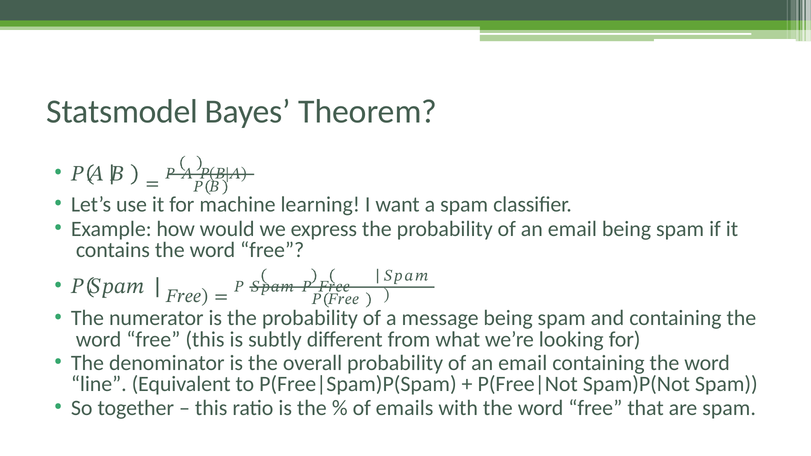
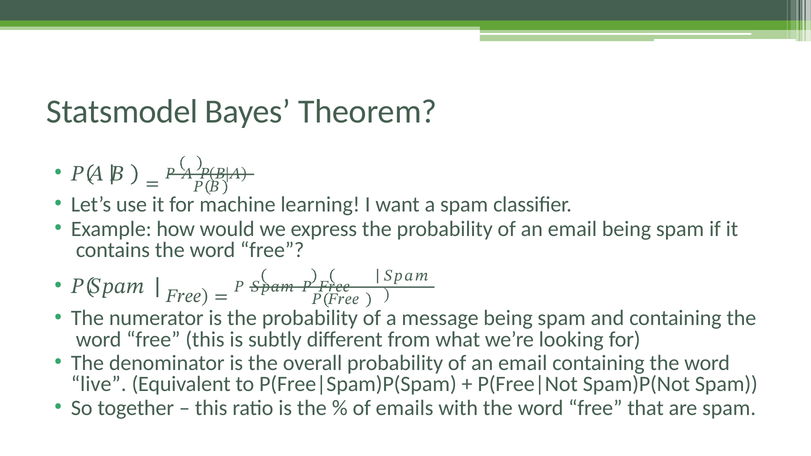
line: line -> live
